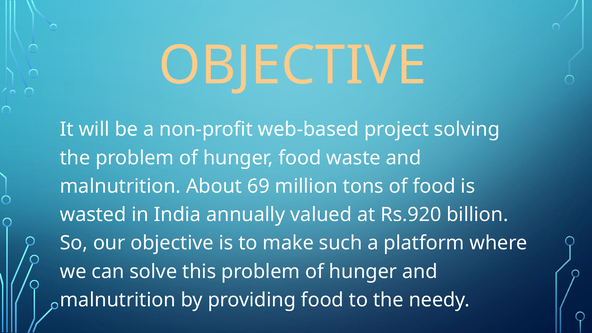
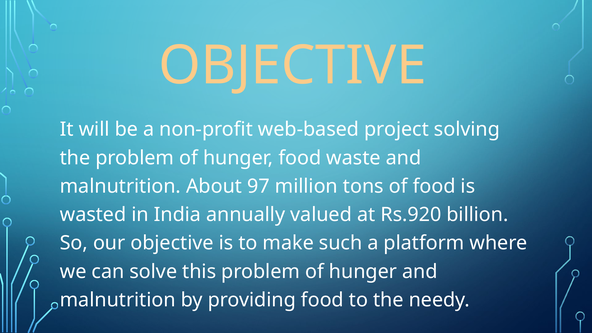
69: 69 -> 97
